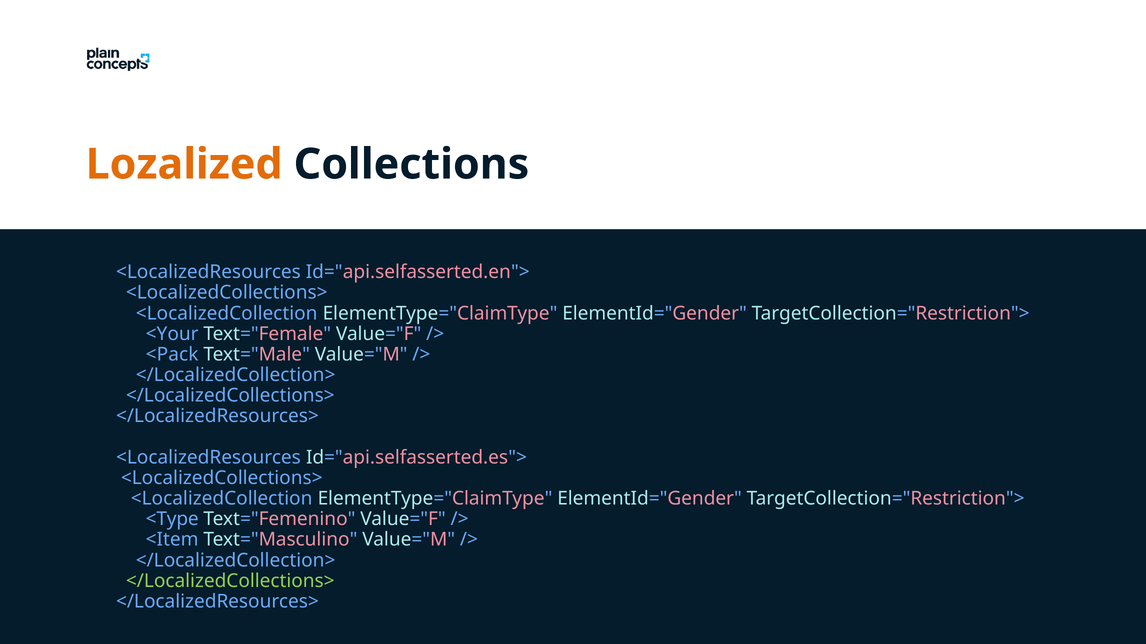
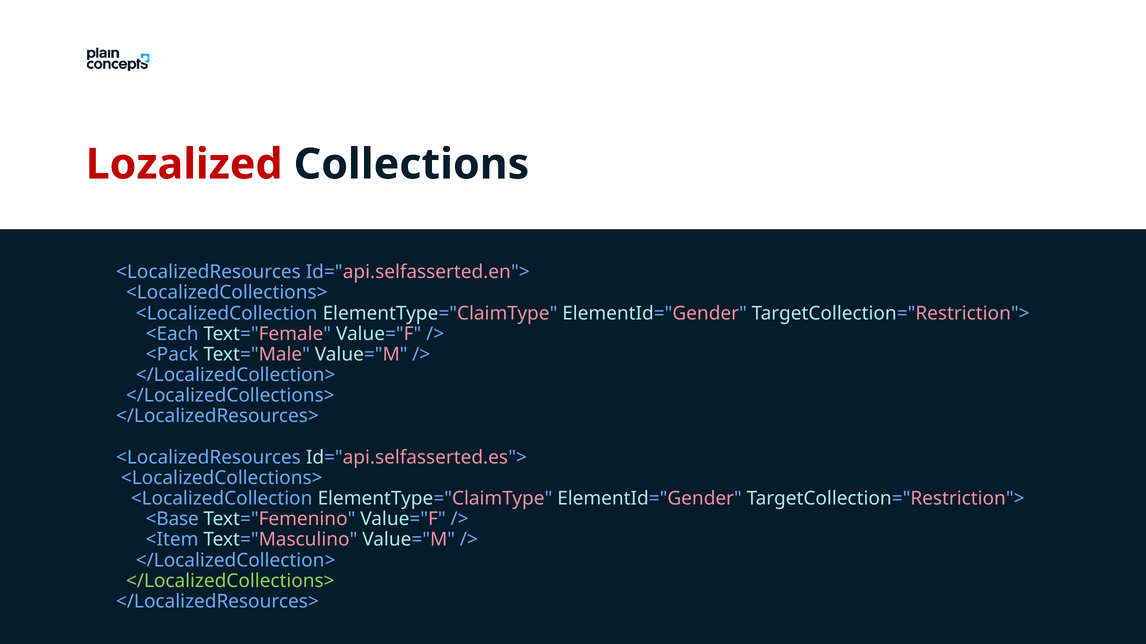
Lozalized colour: orange -> red
<Your: <Your -> <Each
<Type: <Type -> <Base
